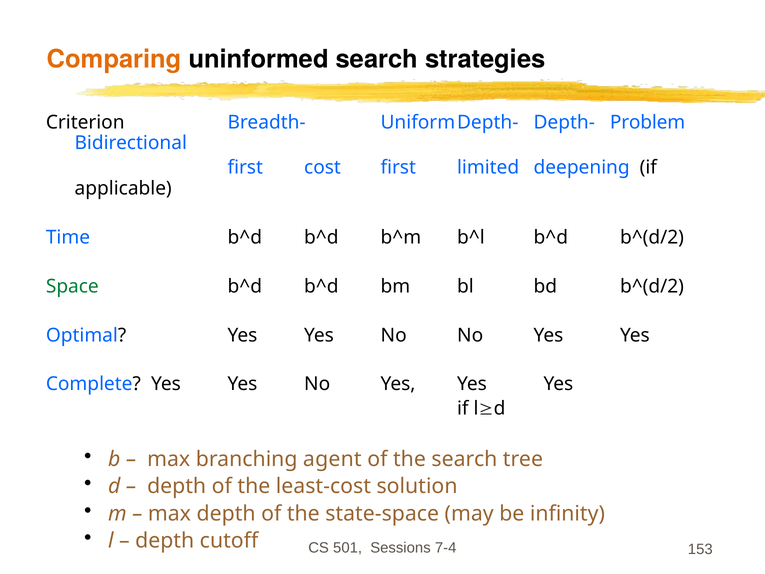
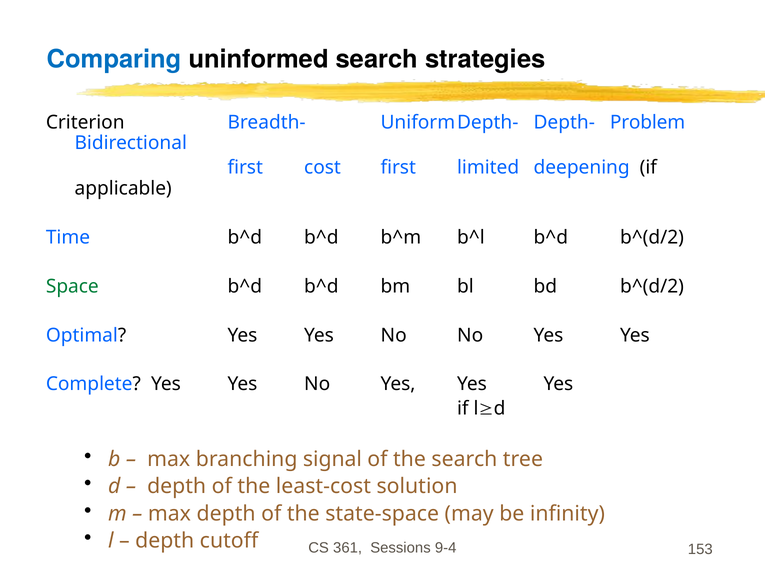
Comparing colour: orange -> blue
agent: agent -> signal
501: 501 -> 361
7-4: 7-4 -> 9-4
